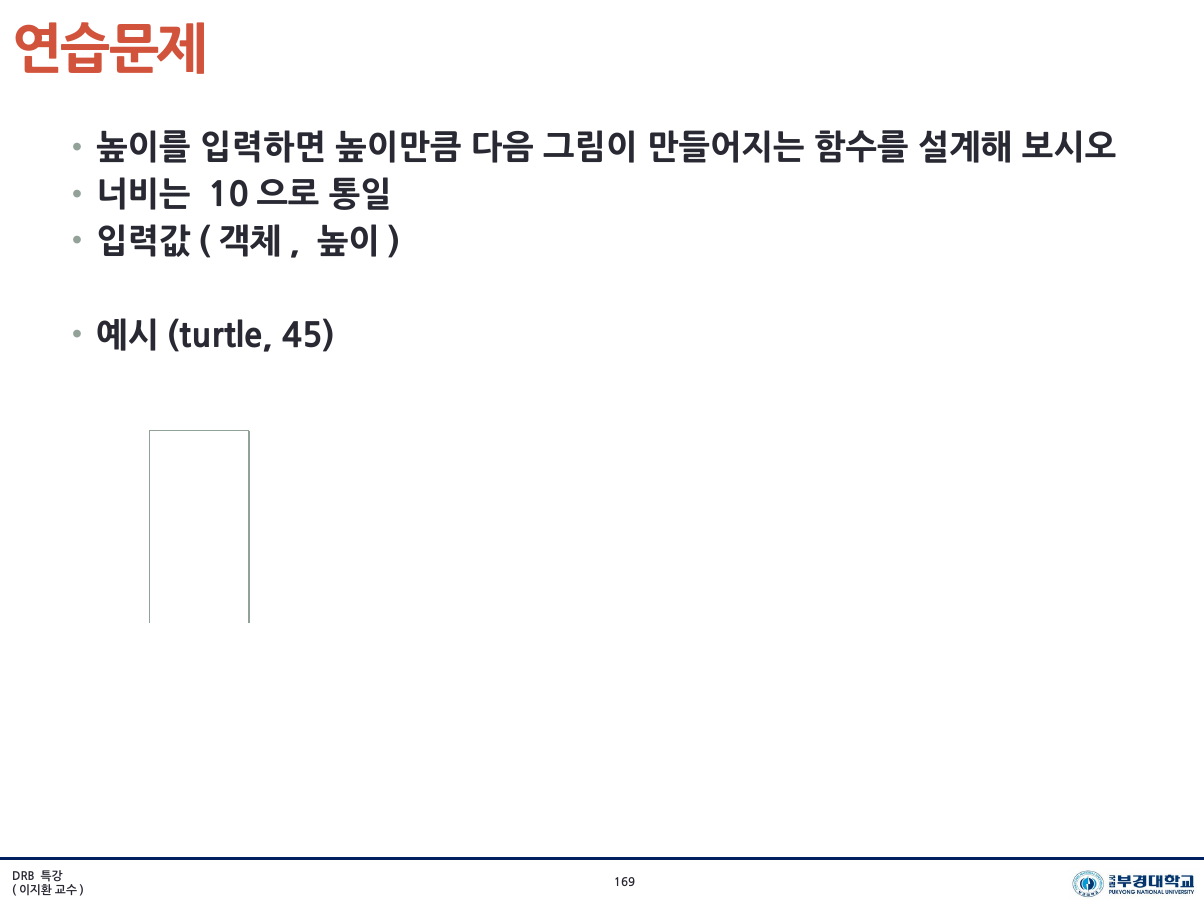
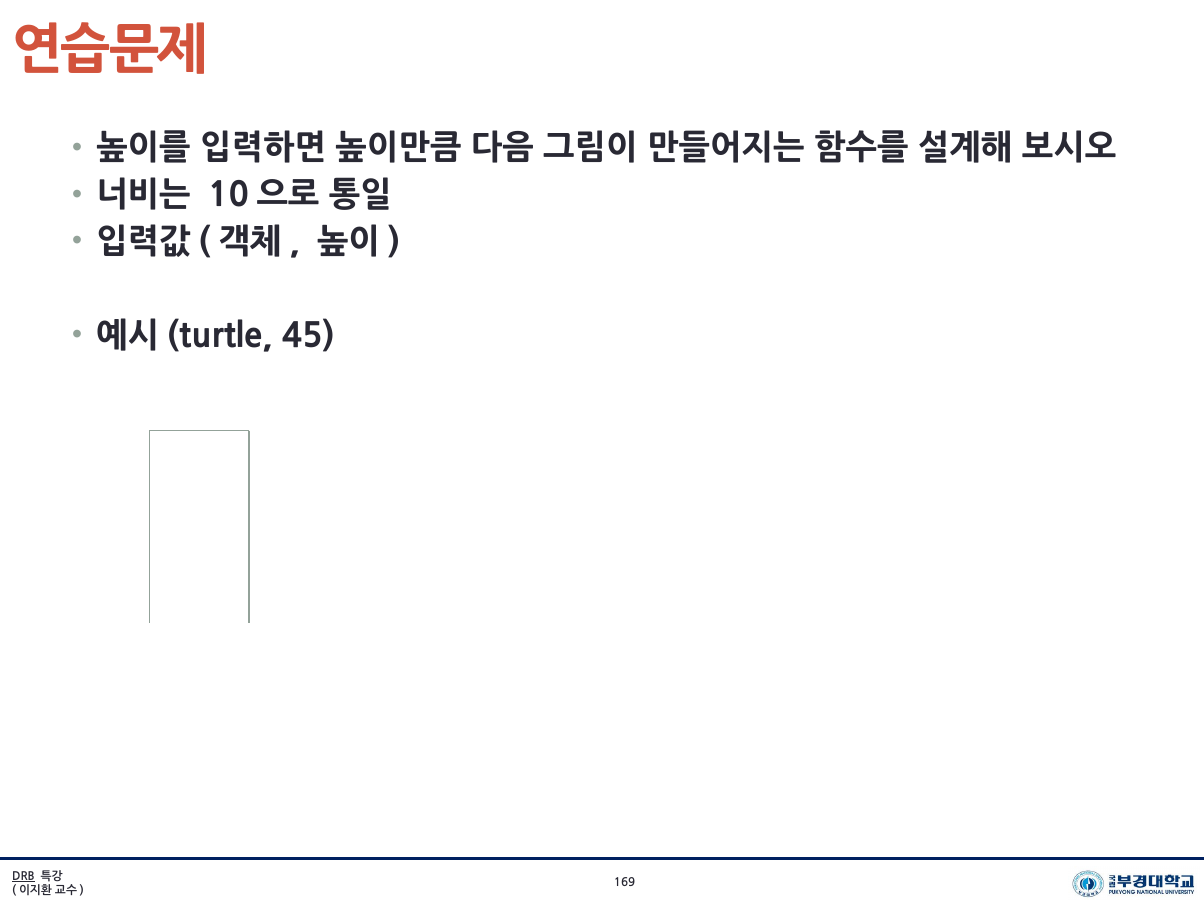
DRB underline: none -> present
